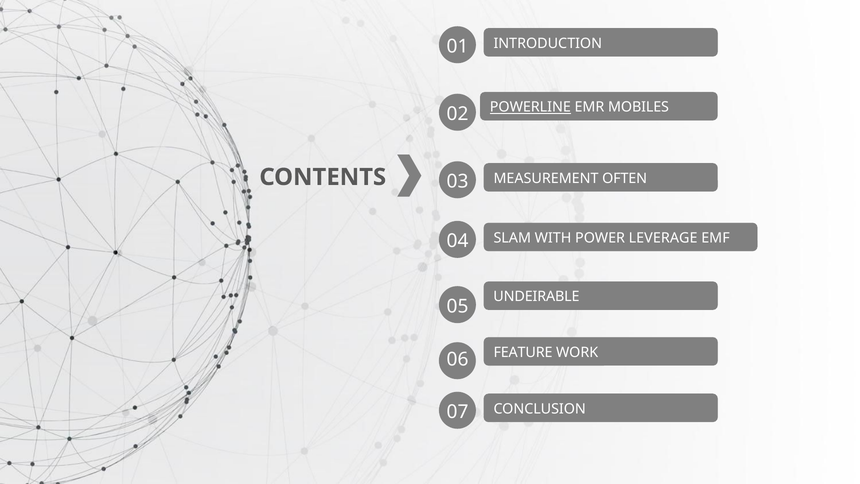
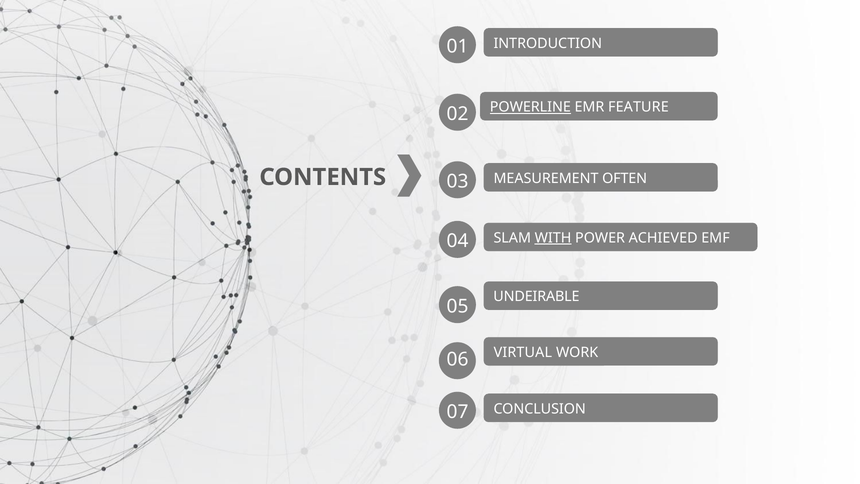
MOBILES: MOBILES -> FEATURE
WITH underline: none -> present
LEVERAGE: LEVERAGE -> ACHIEVED
FEATURE: FEATURE -> VIRTUAL
